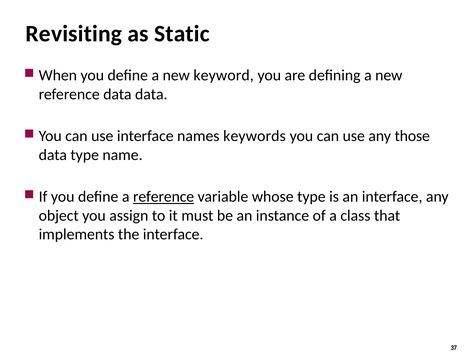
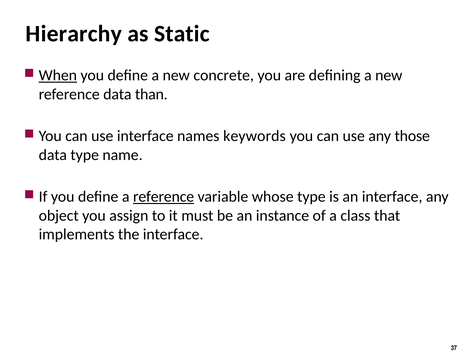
Revisiting: Revisiting -> Hierarchy
When underline: none -> present
keyword: keyword -> concrete
data data: data -> than
